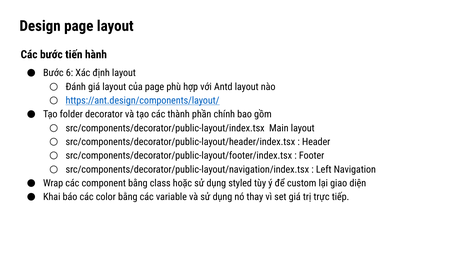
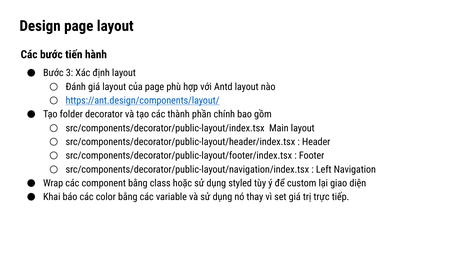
6: 6 -> 3
